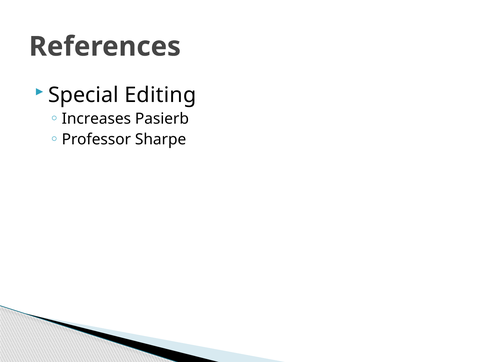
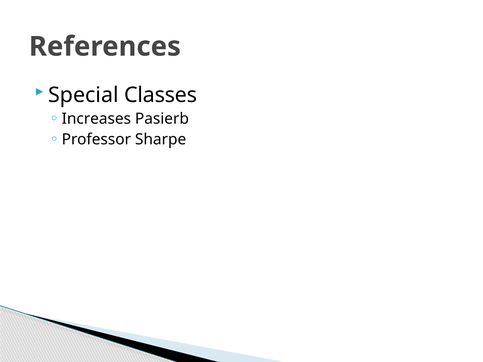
Editing: Editing -> Classes
